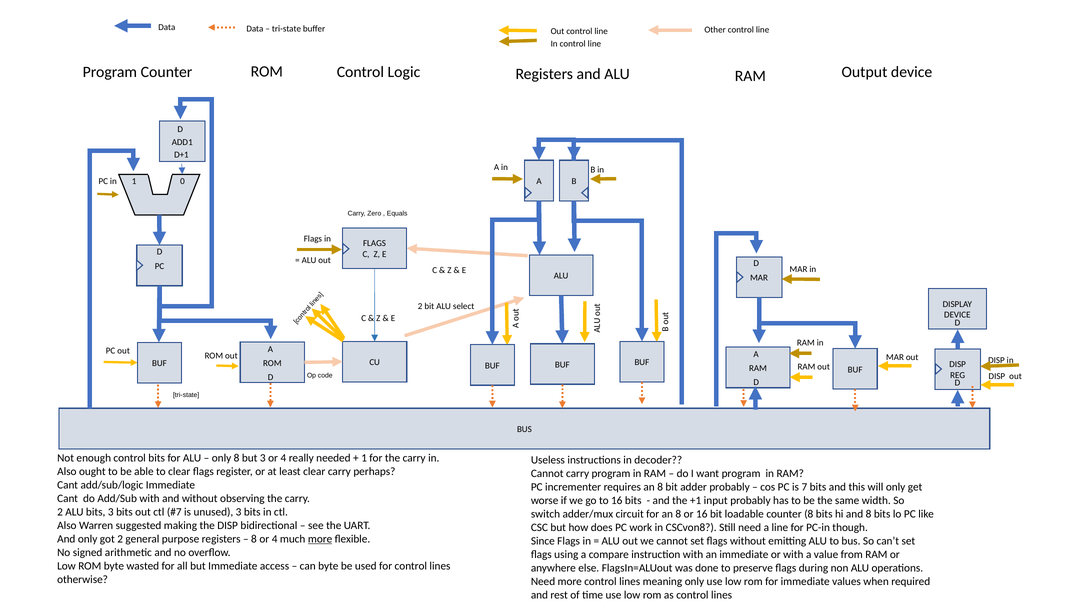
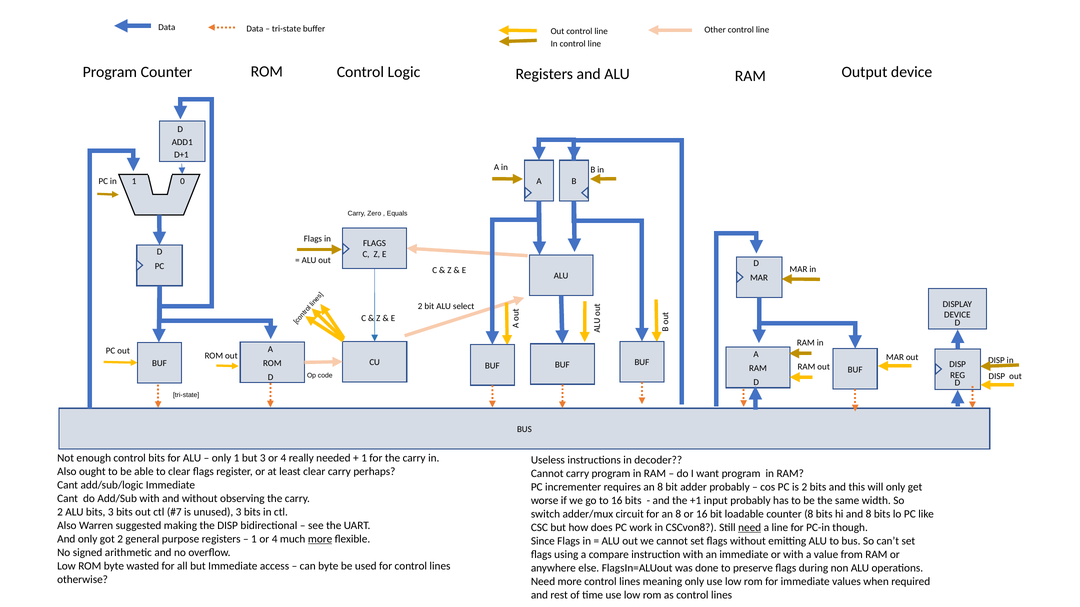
only 8: 8 -> 1
is 7: 7 -> 2
need at (750, 528) underline: none -> present
8 at (254, 539): 8 -> 1
